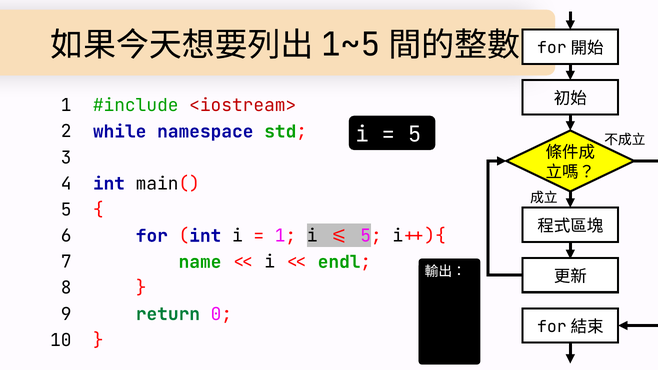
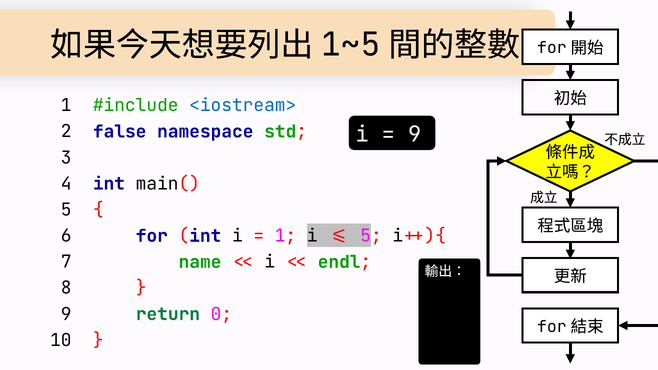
<iostream> colour: red -> blue
while: while -> false
5 at (415, 135): 5 -> 9
